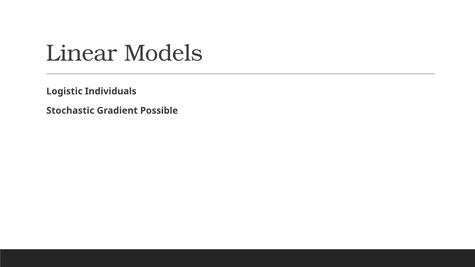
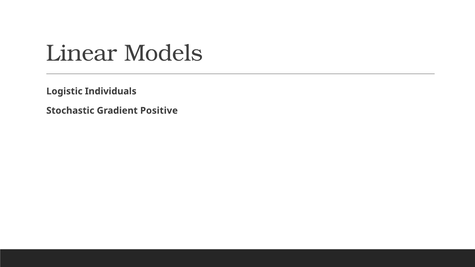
Possible: Possible -> Positive
